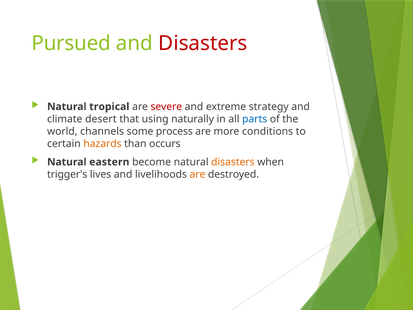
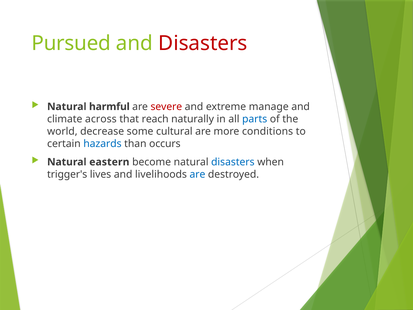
tropical: tropical -> harmful
strategy: strategy -> manage
desert: desert -> across
using: using -> reach
channels: channels -> decrease
process: process -> cultural
hazards colour: orange -> blue
disasters at (233, 162) colour: orange -> blue
are at (197, 174) colour: orange -> blue
